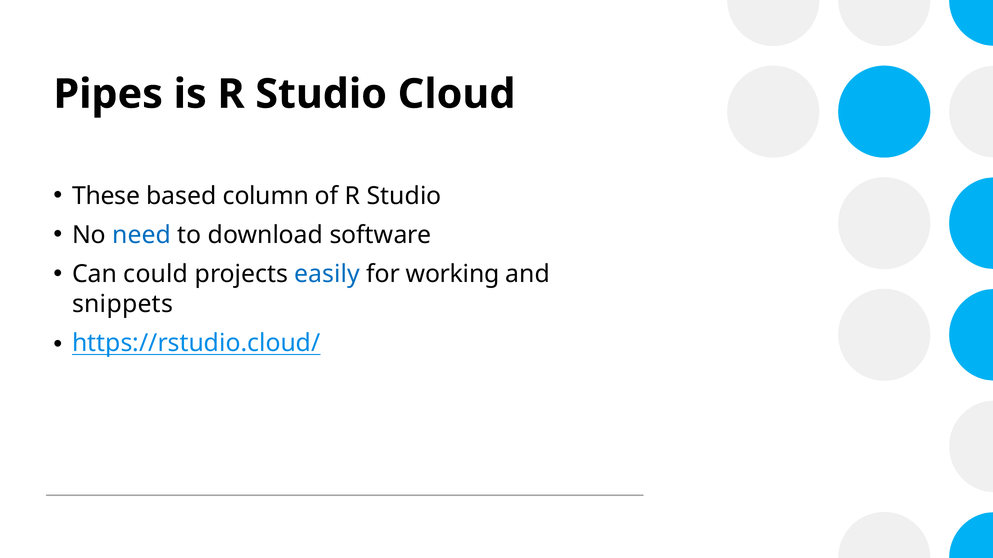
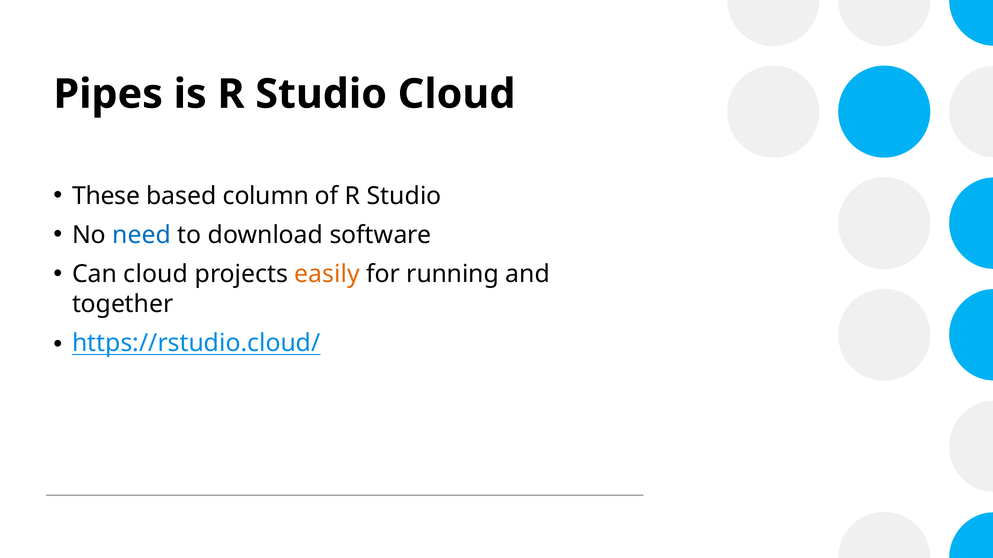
Can could: could -> cloud
easily colour: blue -> orange
working: working -> running
snippets: snippets -> together
